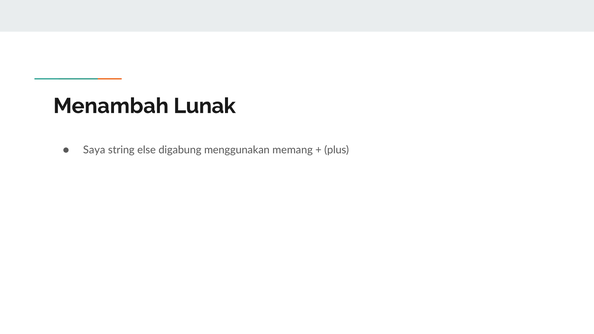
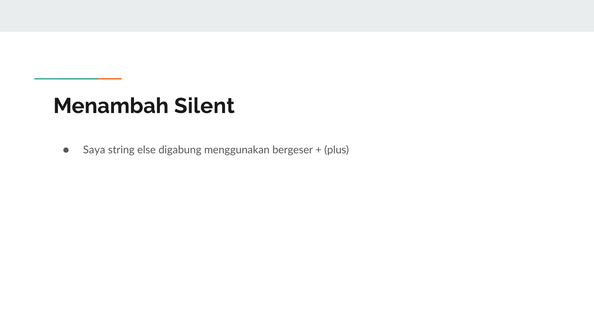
Lunak: Lunak -> Silent
memang: memang -> bergeser
